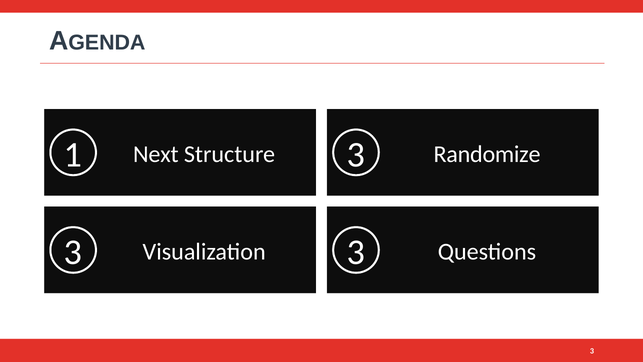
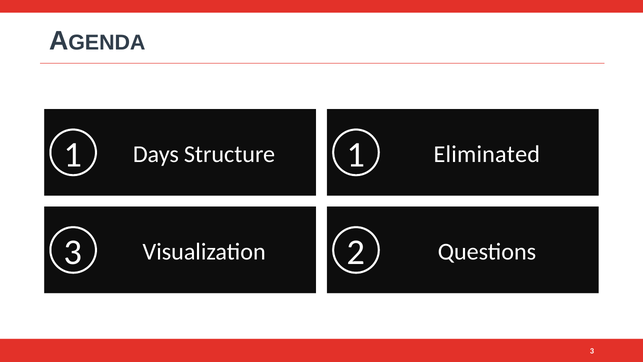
1 3: 3 -> 1
Next: Next -> Days
Randomize: Randomize -> Eliminated
3 at (356, 252): 3 -> 2
